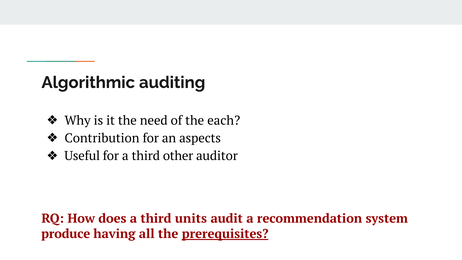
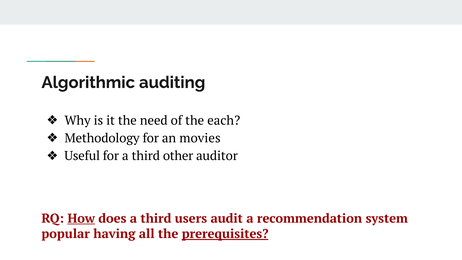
Contribution: Contribution -> Methodology
aspects: aspects -> movies
How underline: none -> present
units: units -> users
produce: produce -> popular
